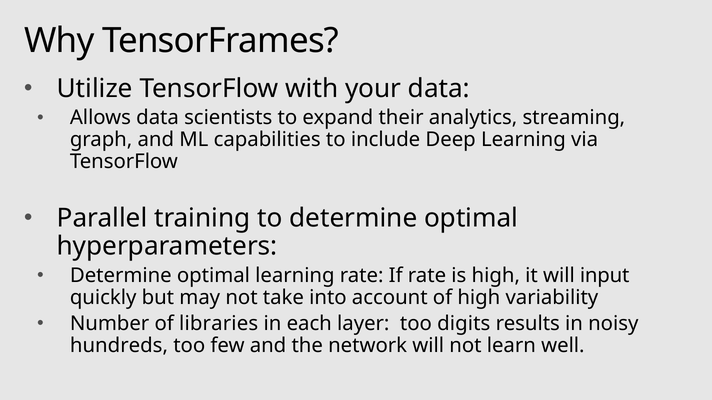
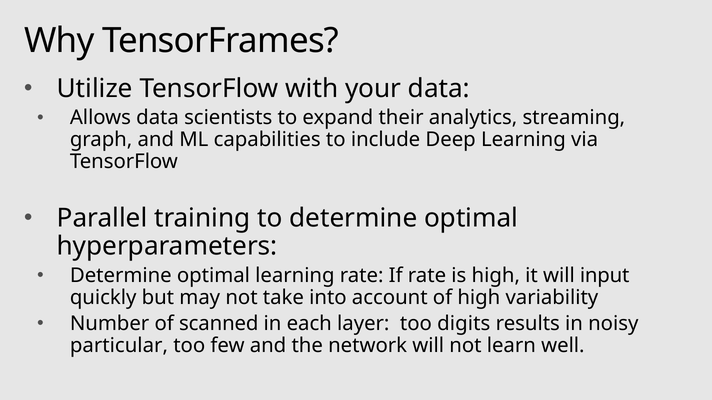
libraries: libraries -> scanned
hundreds: hundreds -> particular
